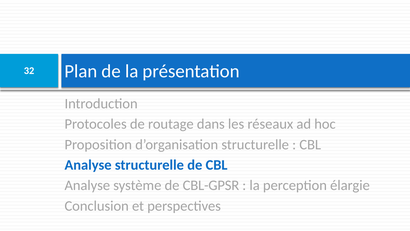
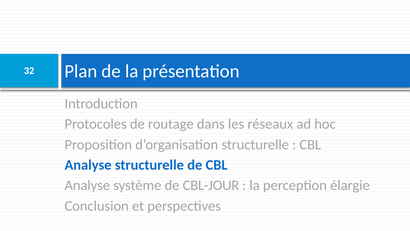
CBL-GPSR: CBL-GPSR -> CBL-JOUR
